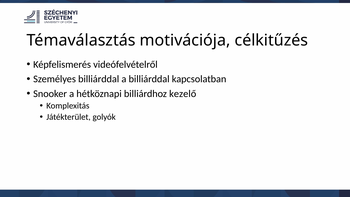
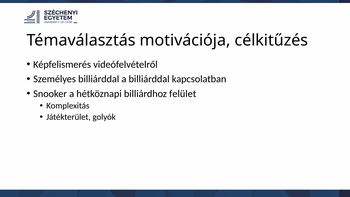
kezelő: kezelő -> felület
